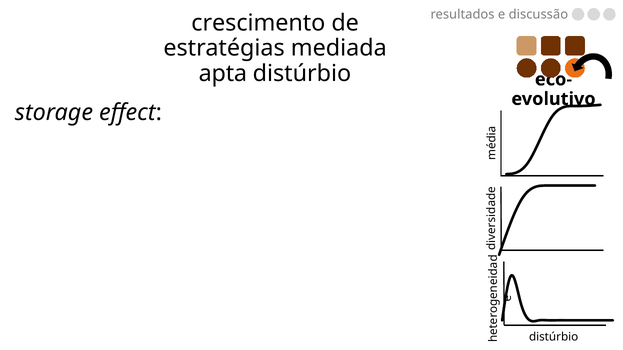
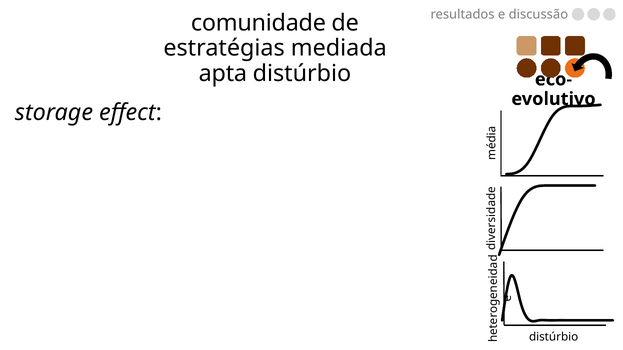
crescimento at (258, 23): crescimento -> comunidade
